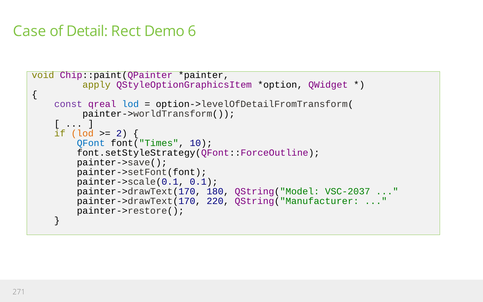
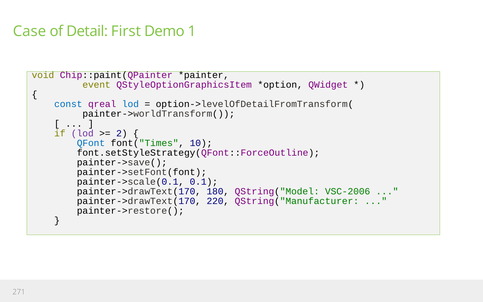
Rect: Rect -> First
6: 6 -> 1
apply: apply -> event
const colour: purple -> blue
lod at (82, 133) colour: orange -> purple
VSC-2037: VSC-2037 -> VSC-2006
